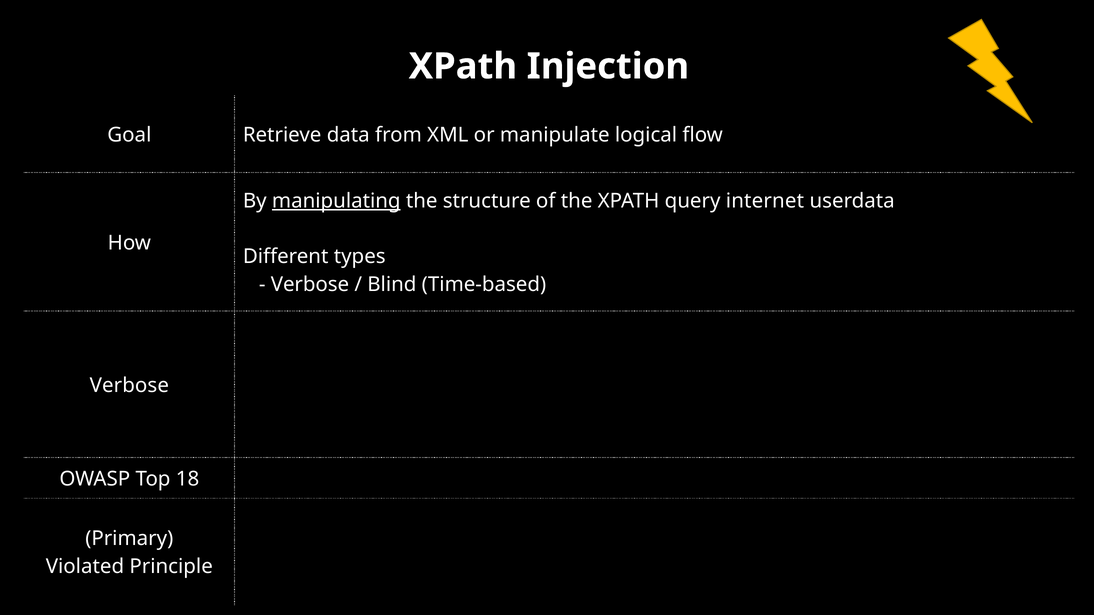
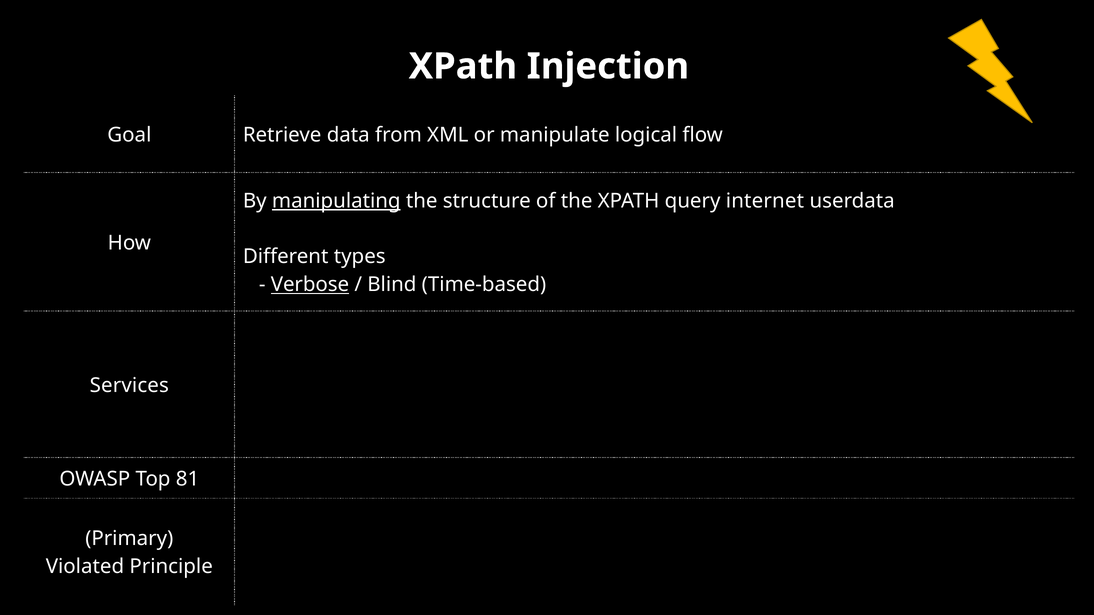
Verbose at (310, 285) underline: none -> present
Verbose at (129, 385): Verbose -> Services
18: 18 -> 81
